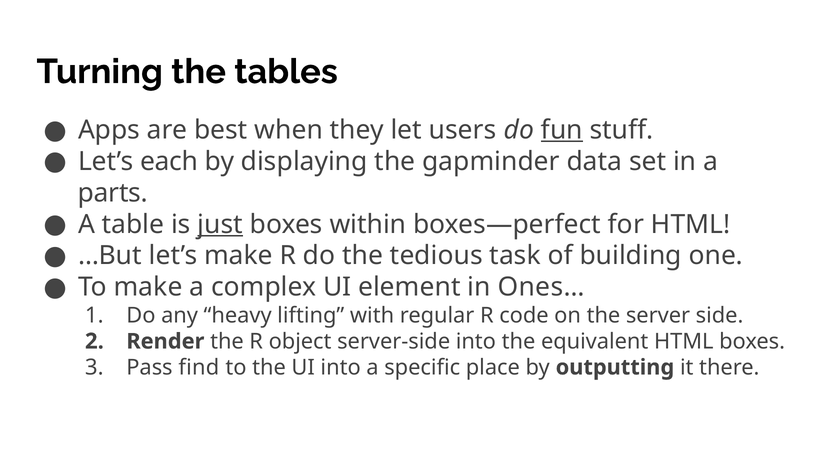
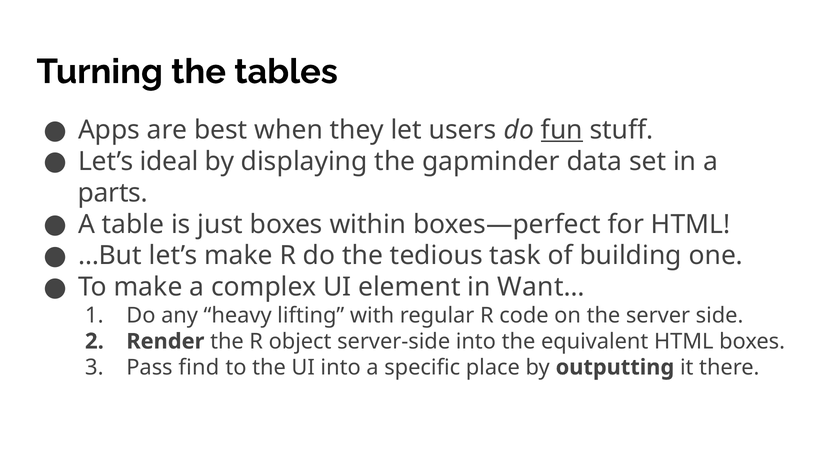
each: each -> ideal
just underline: present -> none
Ones…: Ones… -> Want…
